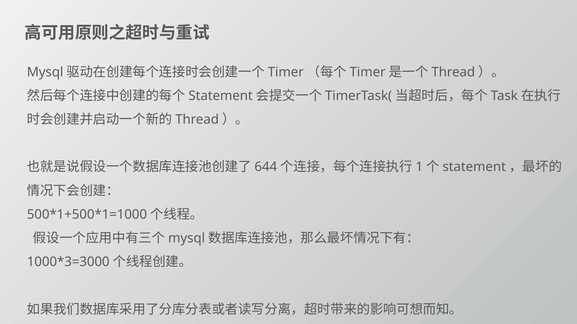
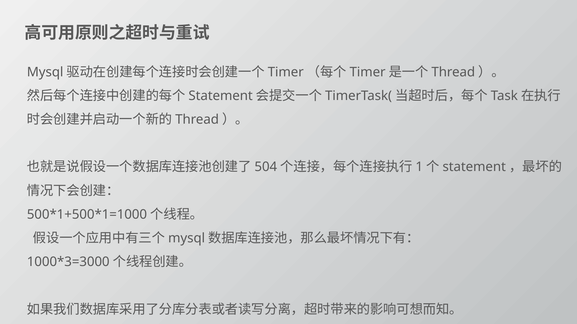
644: 644 -> 504
